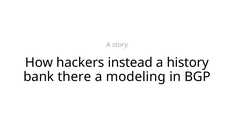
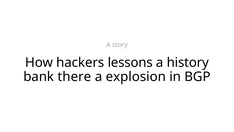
instead: instead -> lessons
modeling: modeling -> explosion
